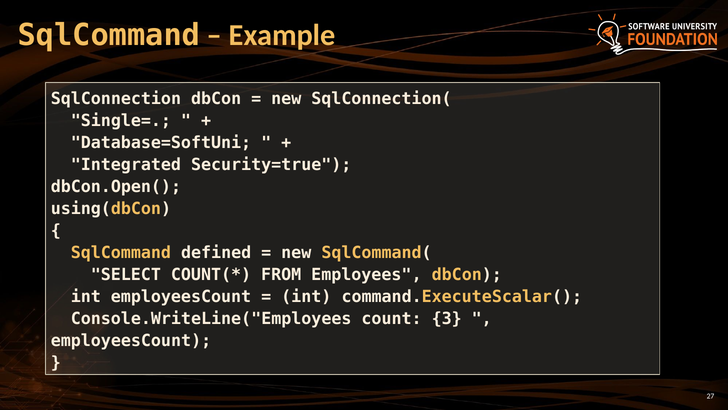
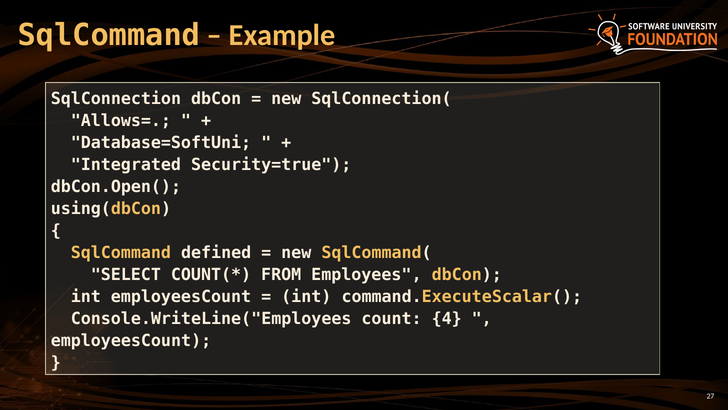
Single=: Single= -> Allows=
3: 3 -> 4
